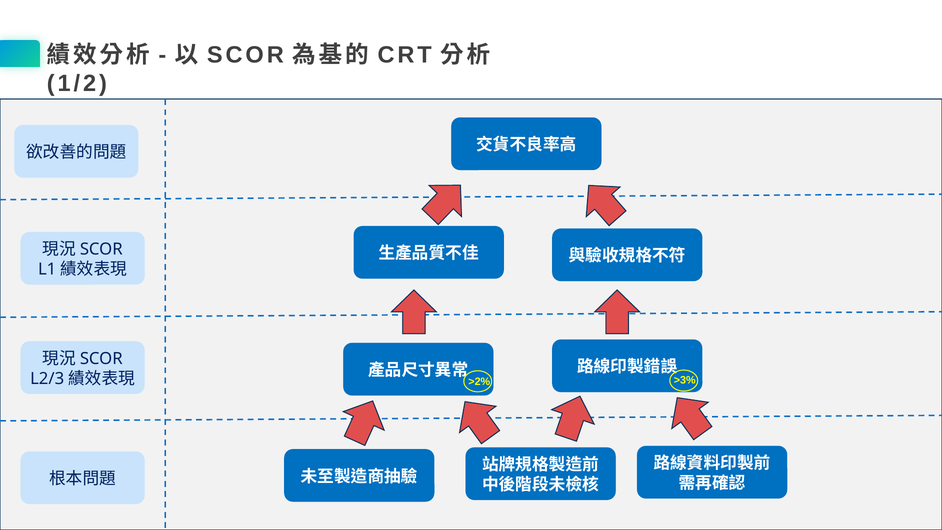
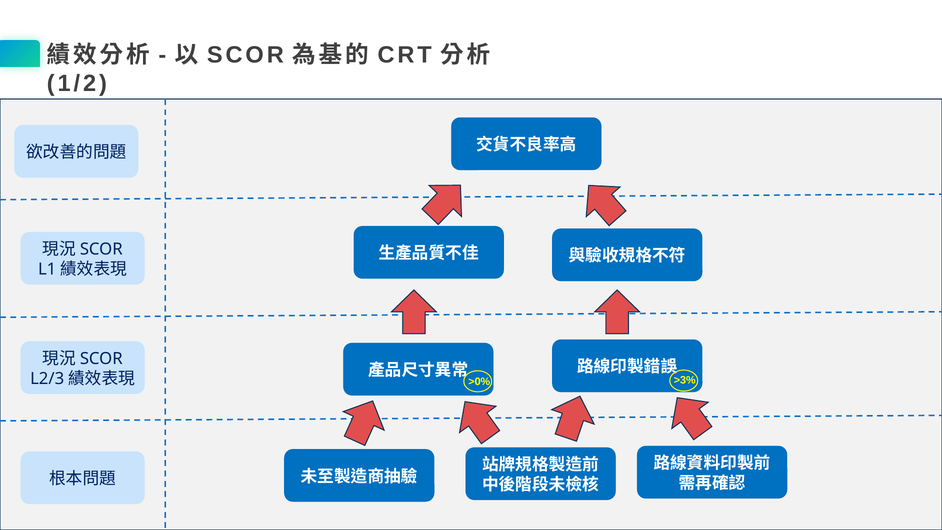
>2%: >2% -> >0%
